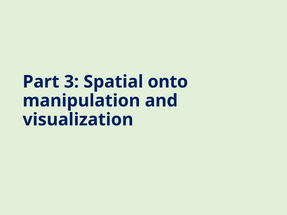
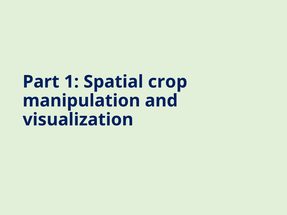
3: 3 -> 1
onto: onto -> crop
